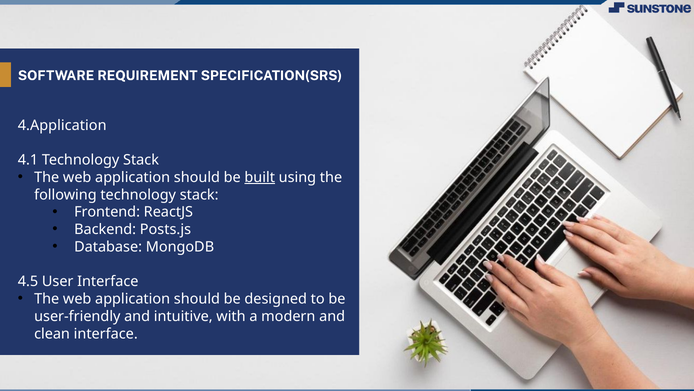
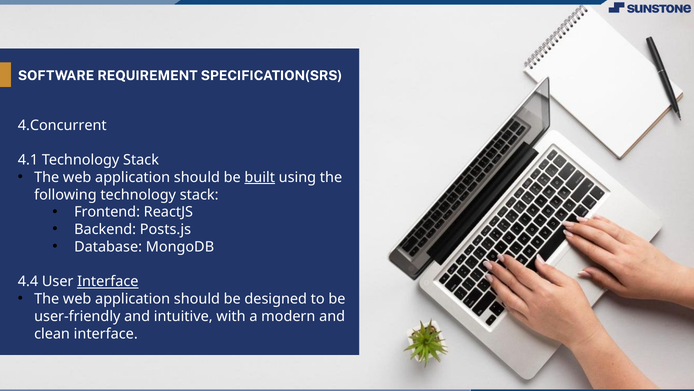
4.Application: 4.Application -> 4.Concurrent
4.5: 4.5 -> 4.4
Interface at (108, 281) underline: none -> present
